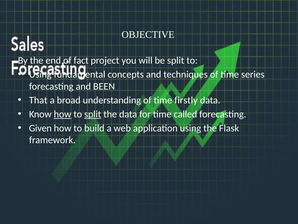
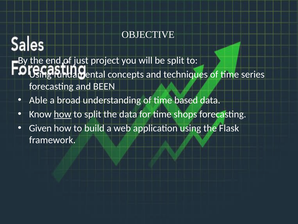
fact: fact -> just
That: That -> Able
firstly: firstly -> based
split at (93, 114) underline: present -> none
called: called -> shops
